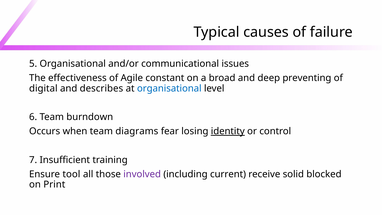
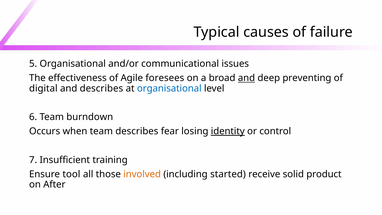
constant: constant -> foresees
and at (246, 78) underline: none -> present
team diagrams: diagrams -> describes
involved colour: purple -> orange
current: current -> started
blocked: blocked -> product
Print: Print -> After
